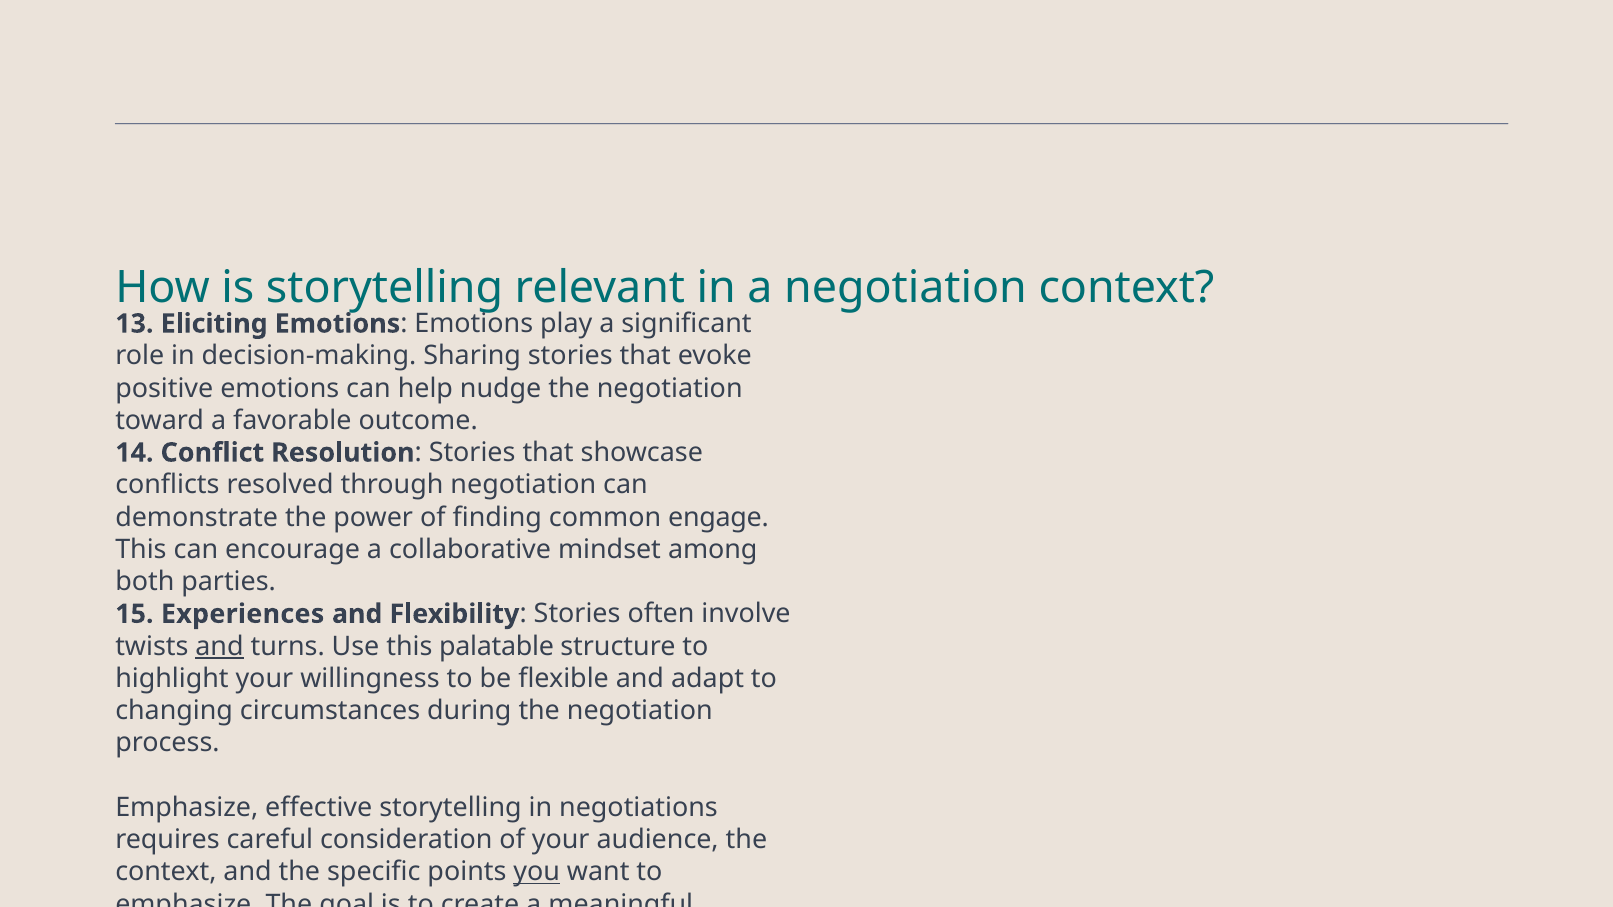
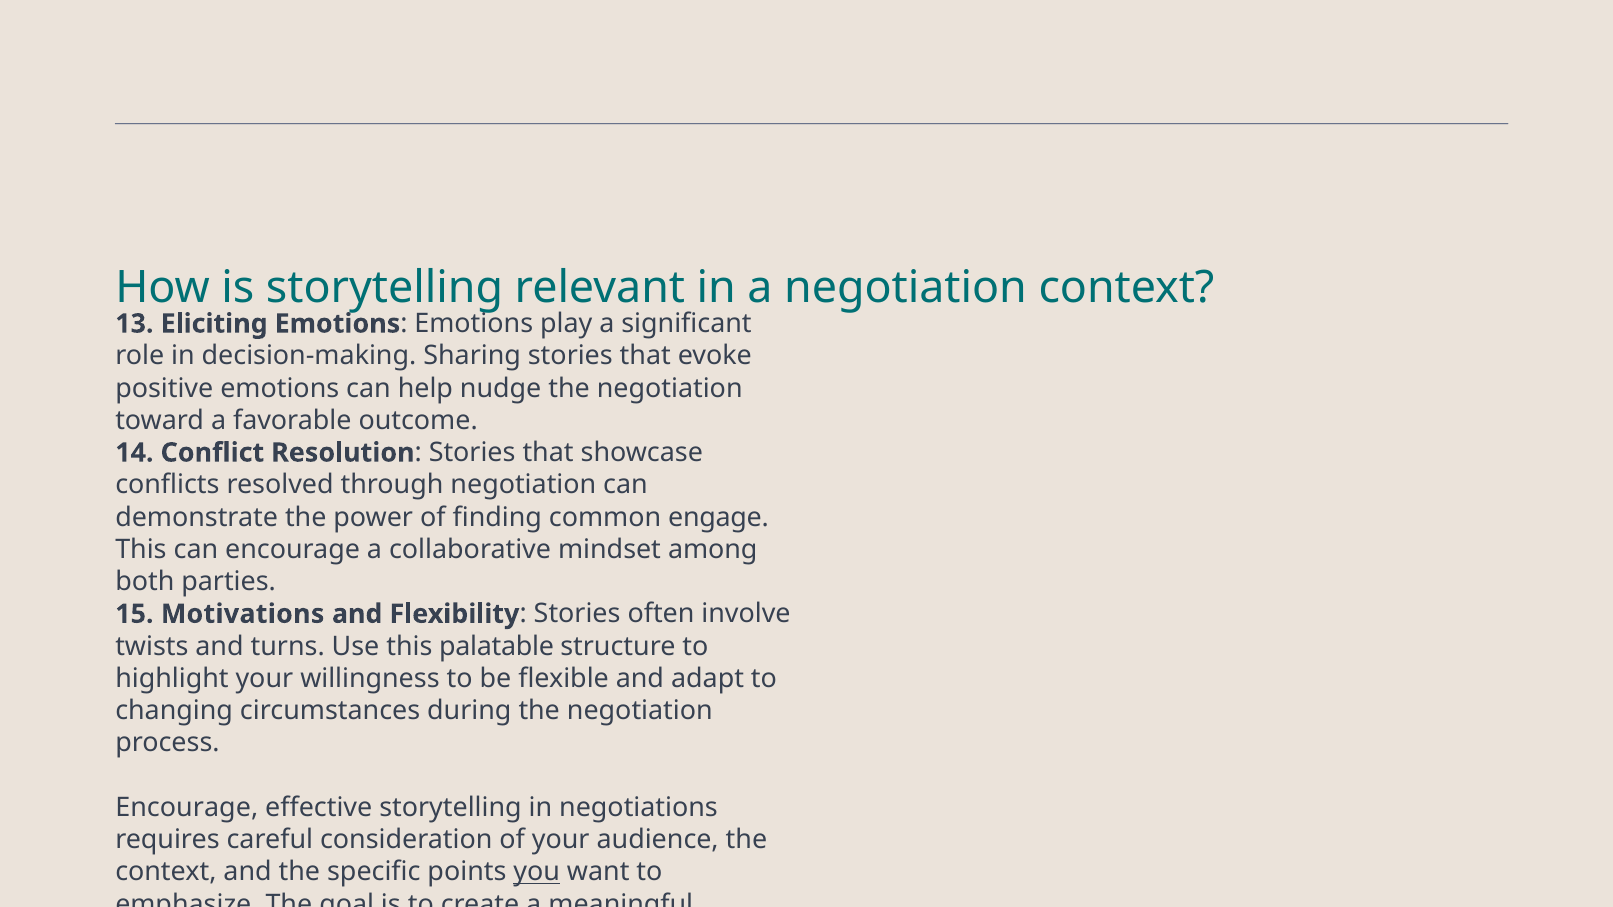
Experiences: Experiences -> Motivations
and at (220, 646) underline: present -> none
Emphasize at (187, 808): Emphasize -> Encourage
